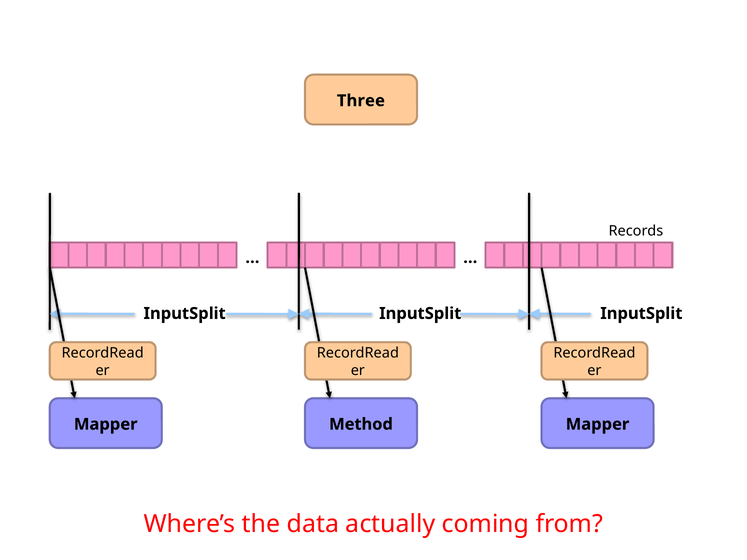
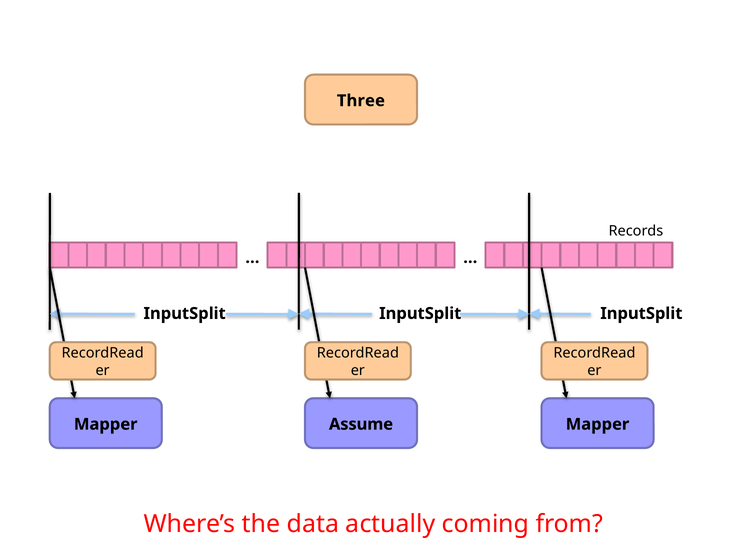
Method: Method -> Assume
